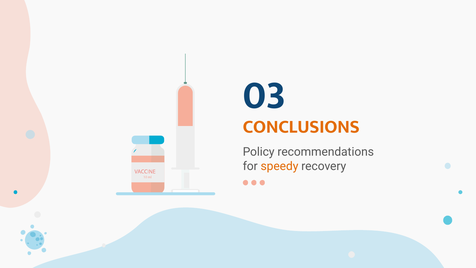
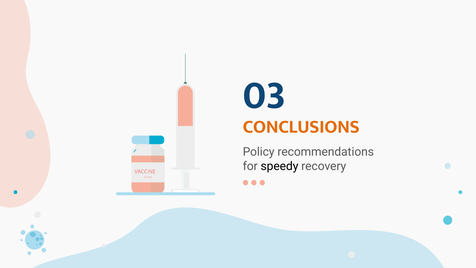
speedy colour: orange -> black
